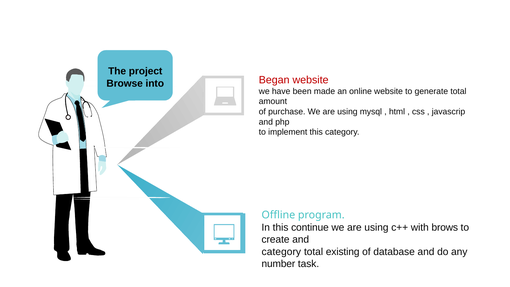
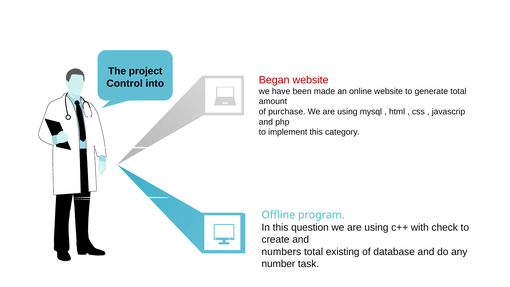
Browse: Browse -> Control
continue: continue -> question
brows: brows -> check
category at (281, 252): category -> numbers
